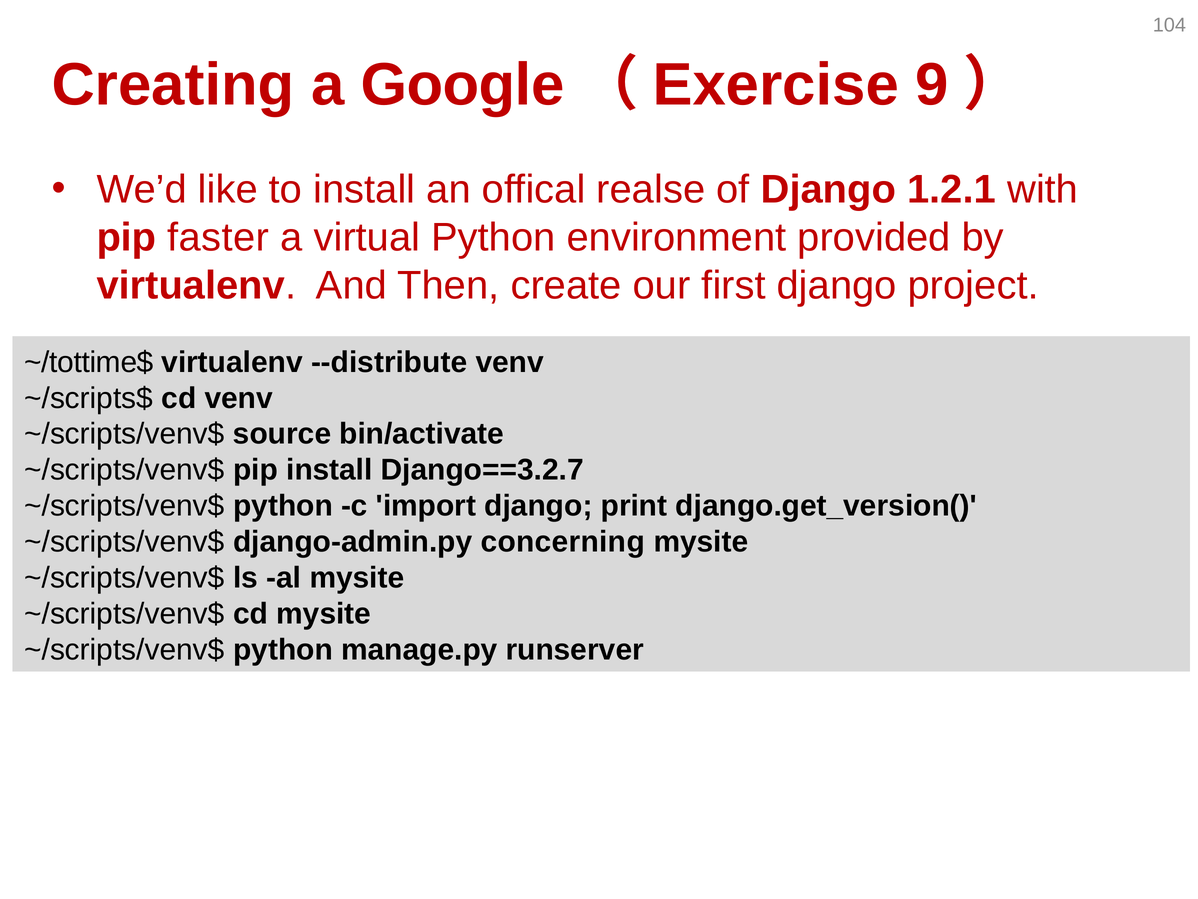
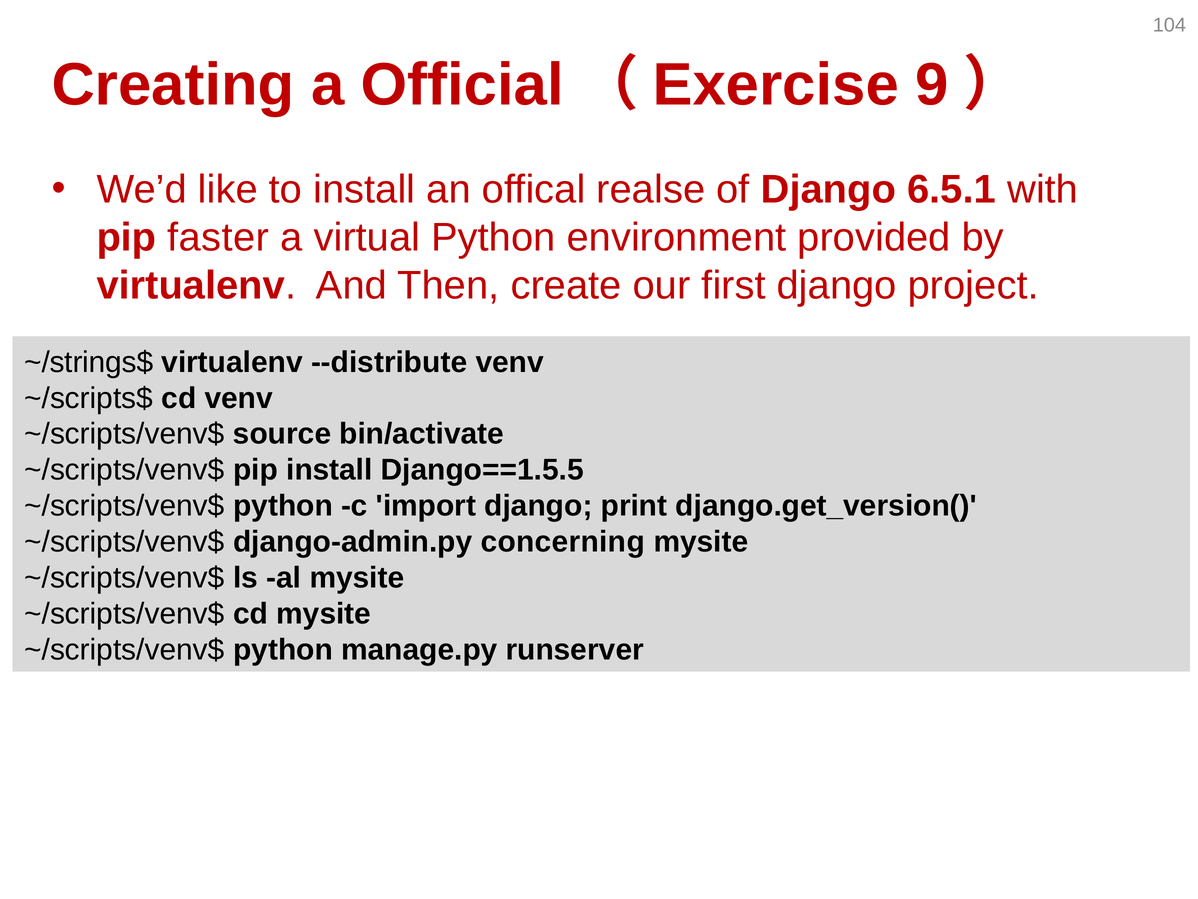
Google: Google -> Official
1.2.1: 1.2.1 -> 6.5.1
~/tottime$: ~/tottime$ -> ~/strings$
Django==3.2.7: Django==3.2.7 -> Django==1.5.5
